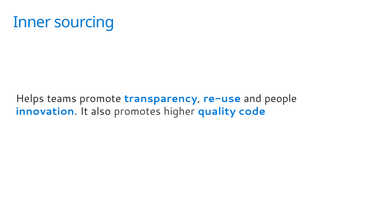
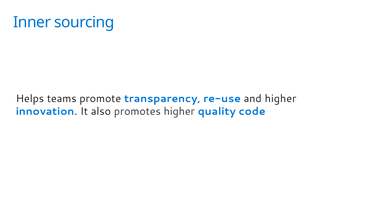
and people: people -> higher
